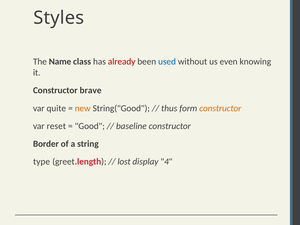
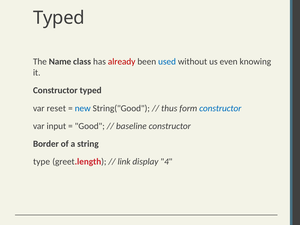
Styles at (59, 18): Styles -> Typed
Constructor brave: brave -> typed
quite: quite -> reset
new colour: orange -> blue
constructor at (220, 108) colour: orange -> blue
reset: reset -> input
lost: lost -> link
